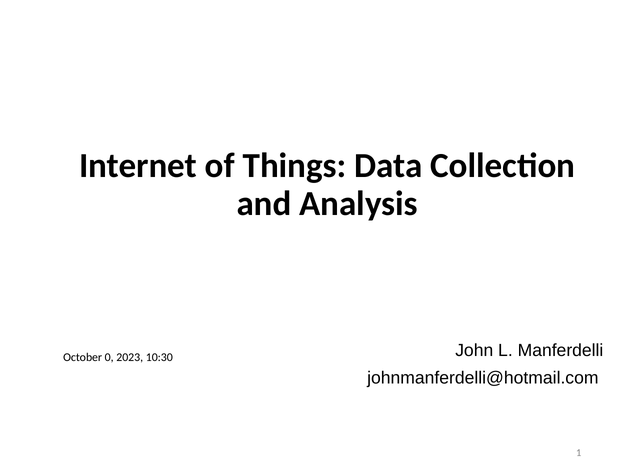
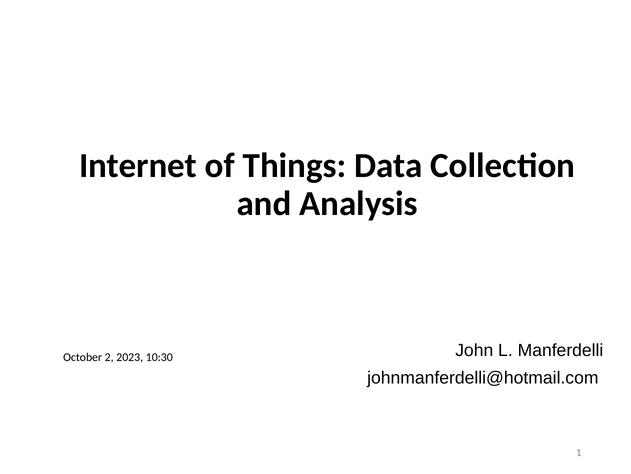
0: 0 -> 2
